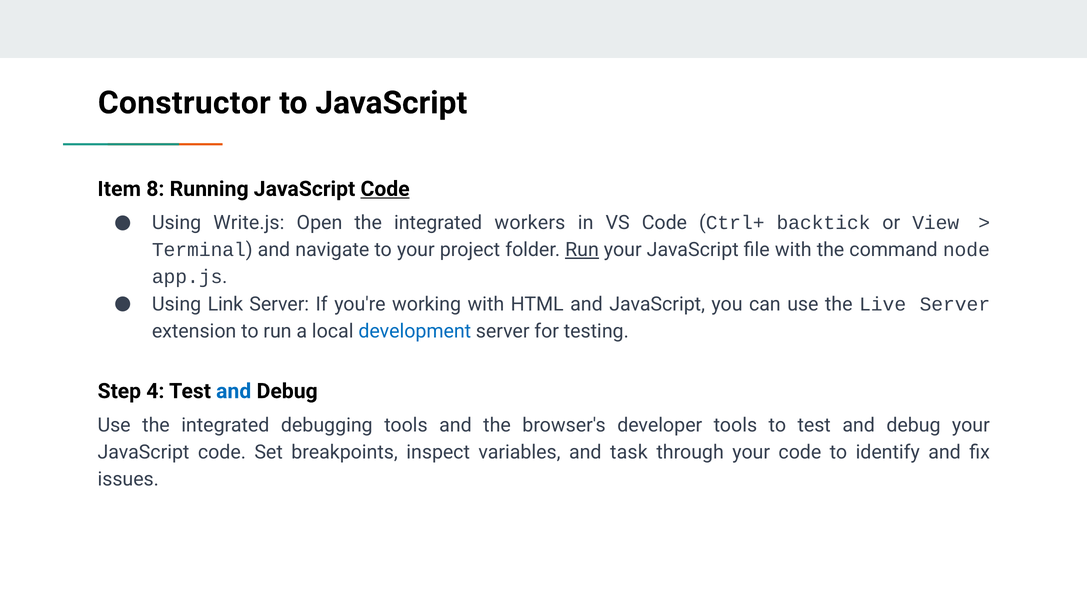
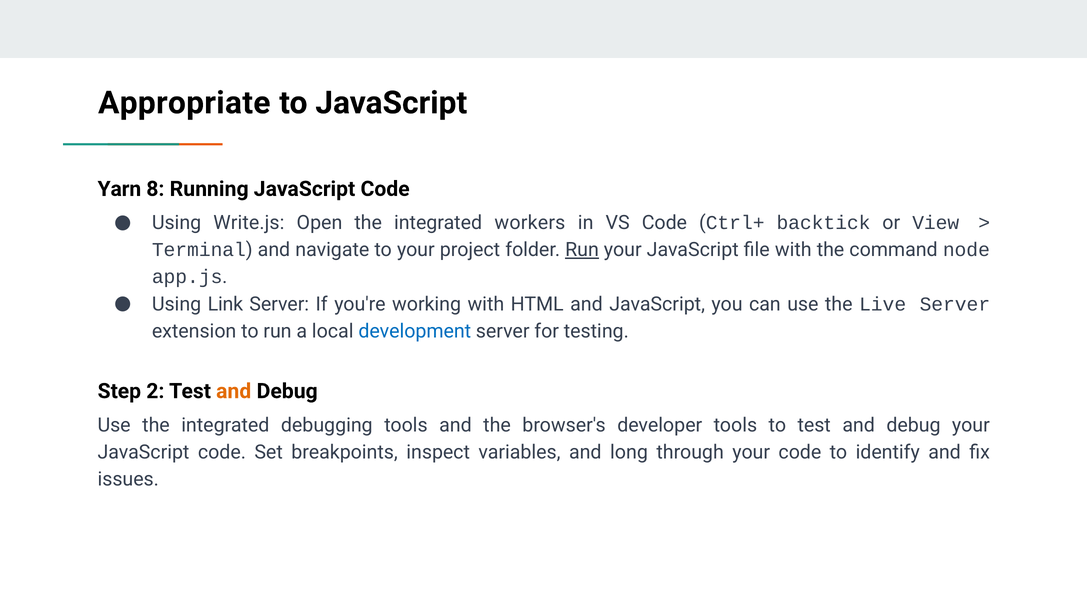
Constructor: Constructor -> Appropriate
Item: Item -> Yarn
Code at (385, 189) underline: present -> none
4: 4 -> 2
and at (234, 391) colour: blue -> orange
task: task -> long
